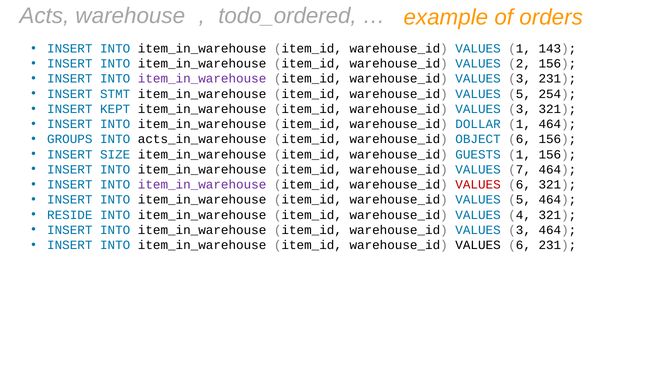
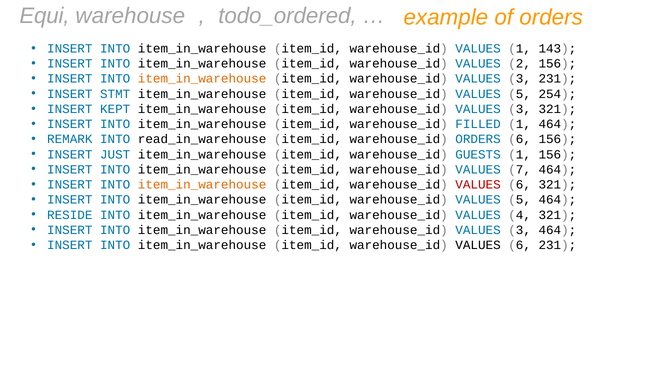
Acts: Acts -> Equi
item_in_warehouse at (202, 79) colour: purple -> orange
DOLLAR: DOLLAR -> FILLED
GROUPS: GROUPS -> REMARK
acts_in_warehouse: acts_in_warehouse -> read_in_warehouse
warehouse_id OBJECT: OBJECT -> ORDERS
SIZE: SIZE -> JUST
item_in_warehouse at (202, 185) colour: purple -> orange
